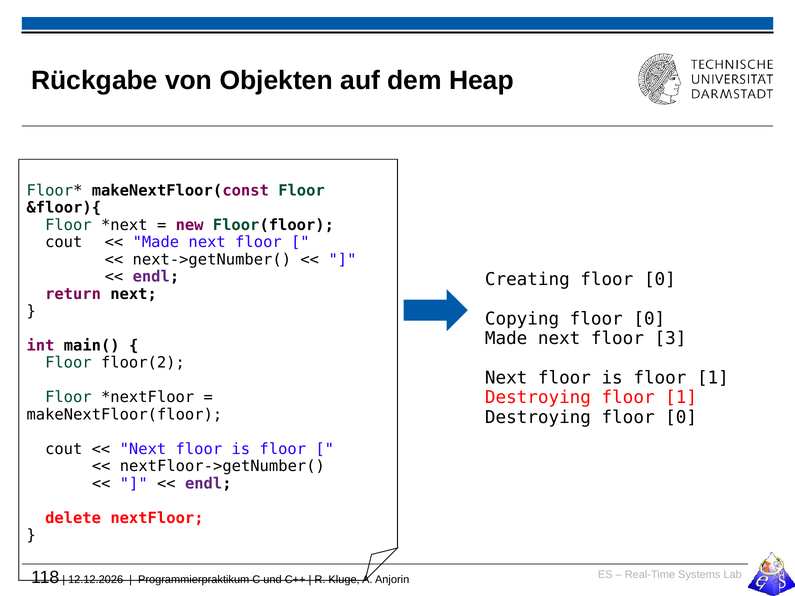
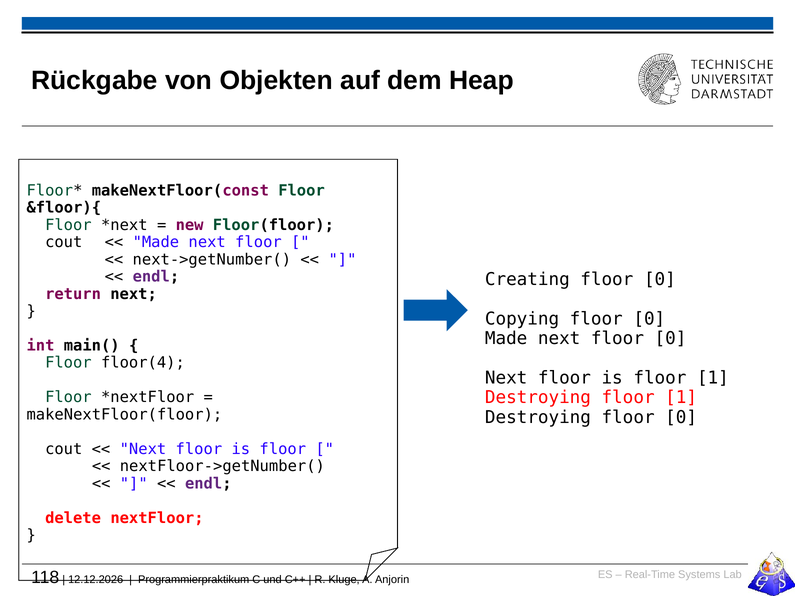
next floor 3: 3 -> 0
floor(2: floor(2 -> floor(4
